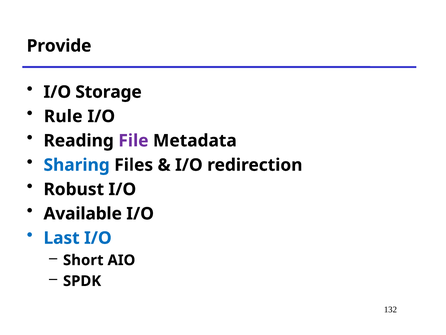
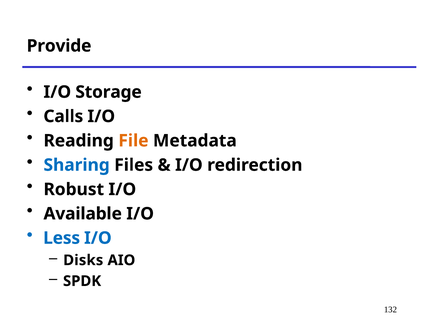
Rule: Rule -> Calls
File colour: purple -> orange
Last: Last -> Less
Short: Short -> Disks
